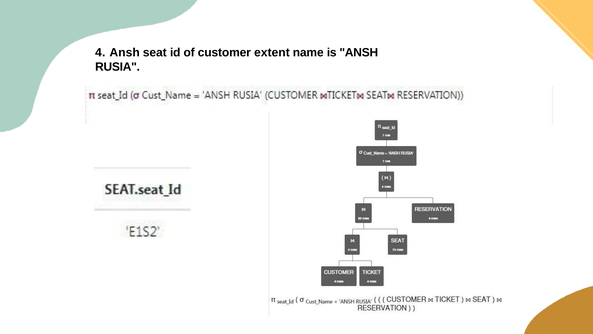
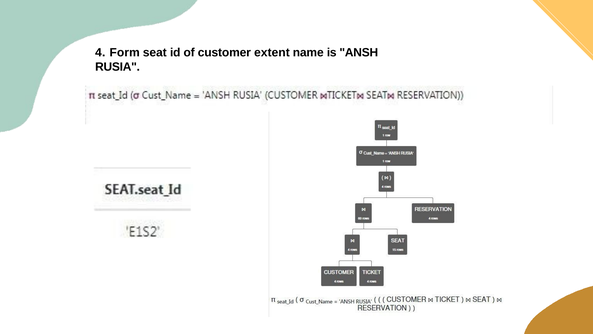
4 Ansh: Ansh -> Form
